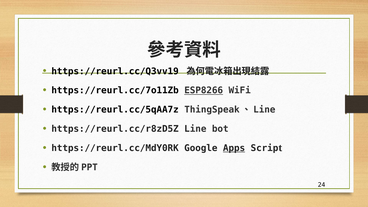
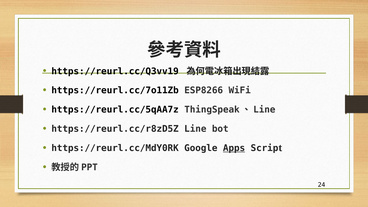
ESP8266 underline: present -> none
